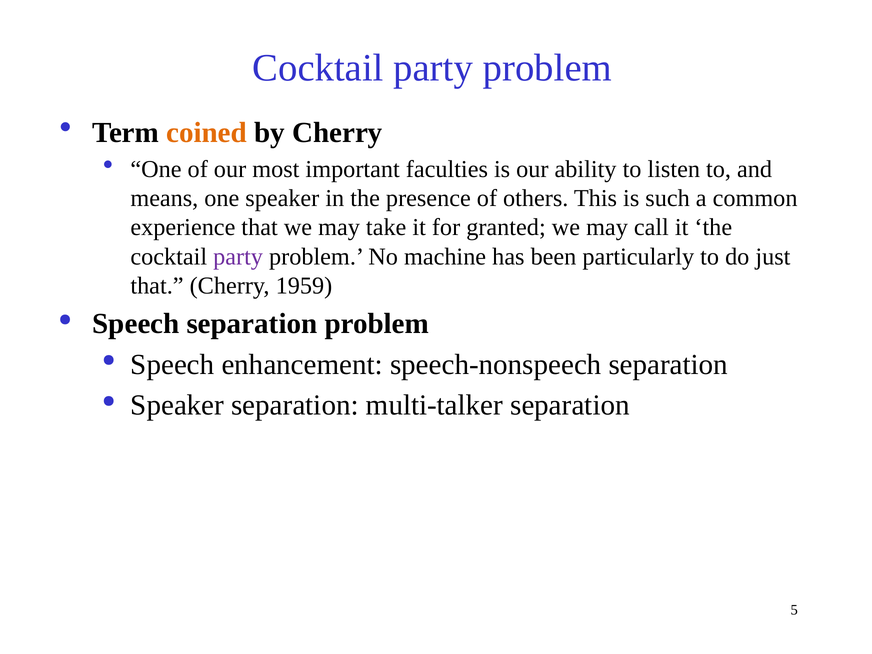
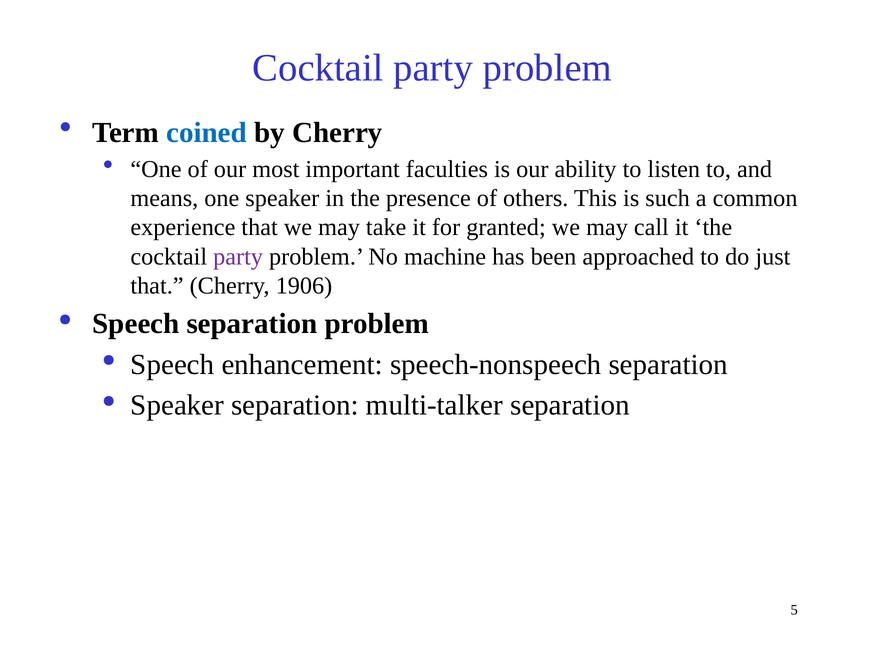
coined colour: orange -> blue
particularly: particularly -> approached
1959: 1959 -> 1906
